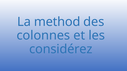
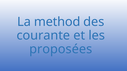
colonnes: colonnes -> courante
considérez: considérez -> proposées
